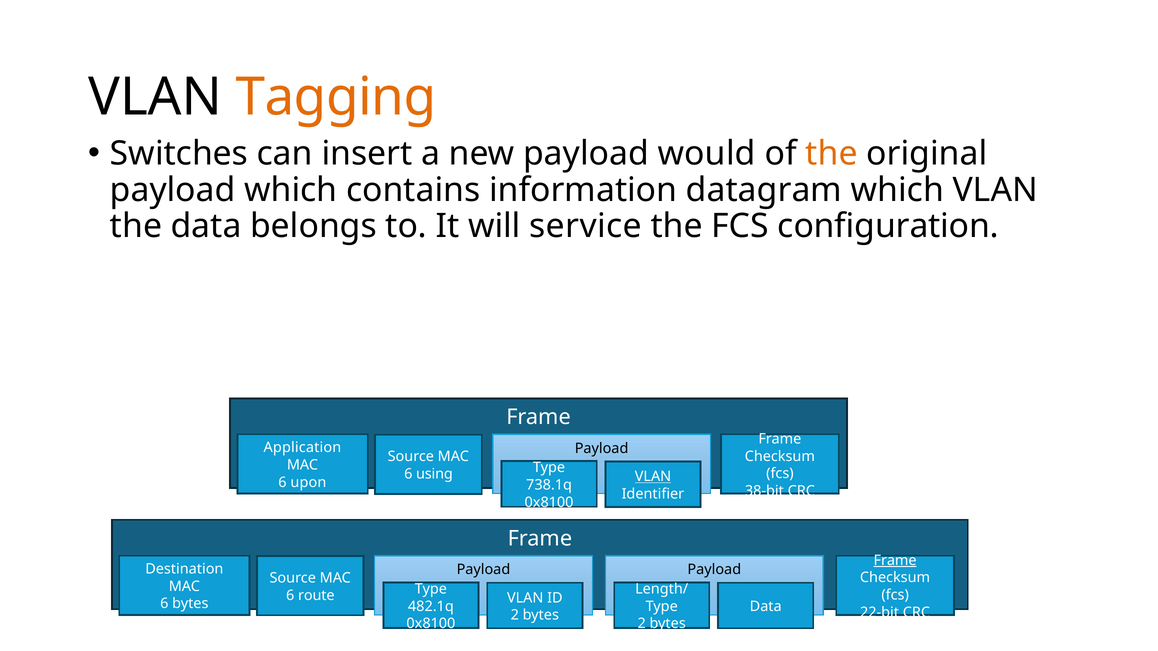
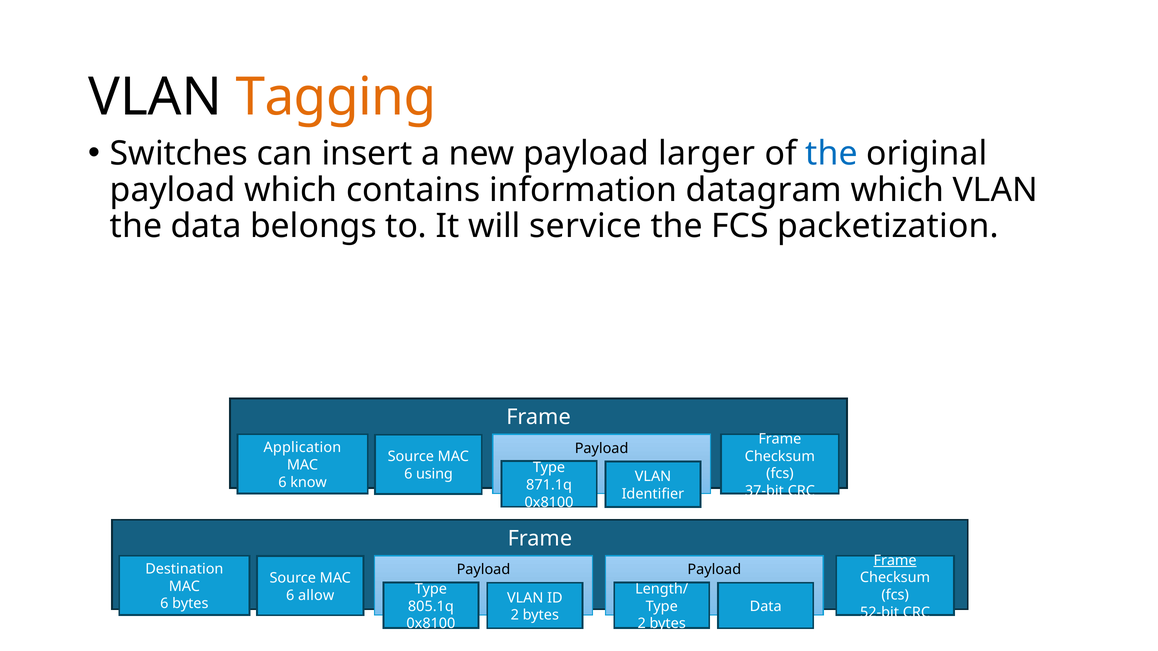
would: would -> larger
the at (832, 154) colour: orange -> blue
configuration: configuration -> packetization
VLAN at (653, 477) underline: present -> none
upon: upon -> know
738.1q: 738.1q -> 871.1q
38-bit: 38-bit -> 37-bit
route: route -> allow
482.1q: 482.1q -> 805.1q
22-bit: 22-bit -> 52-bit
